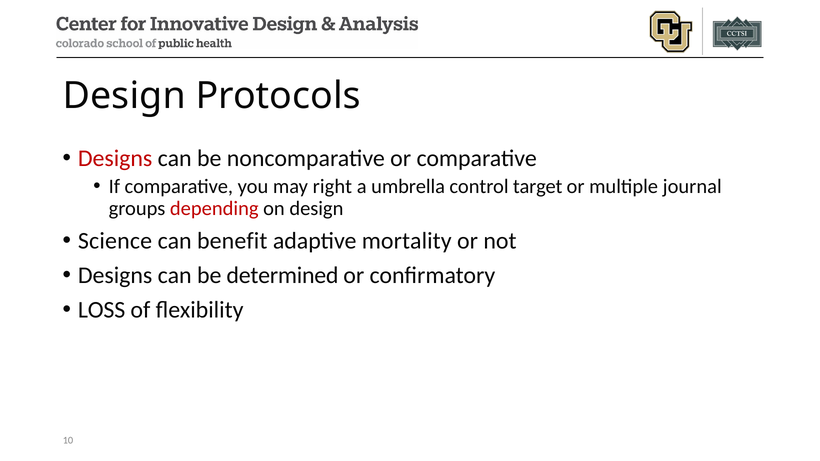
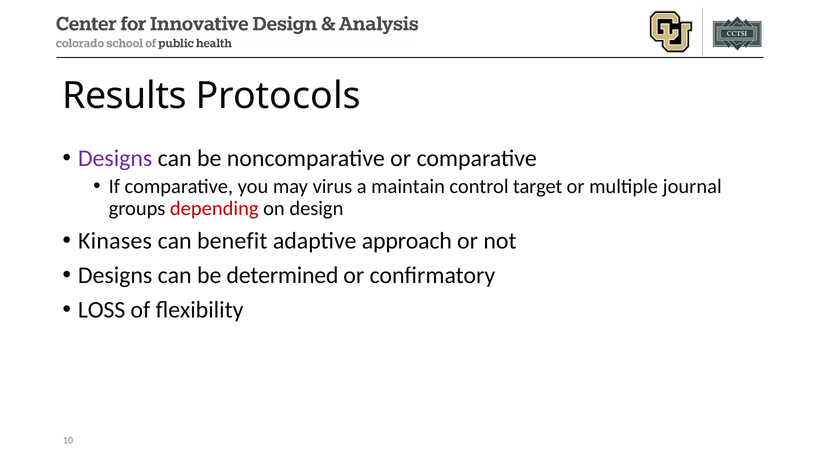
Design at (124, 96): Design -> Results
Designs at (115, 158) colour: red -> purple
right: right -> virus
umbrella: umbrella -> maintain
Science: Science -> Kinases
mortality: mortality -> approach
